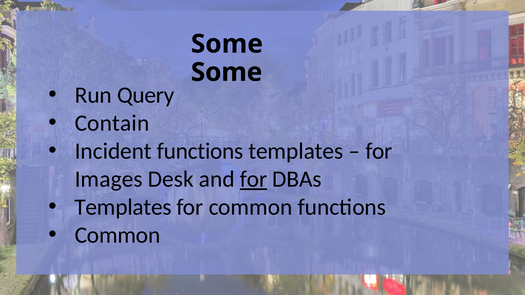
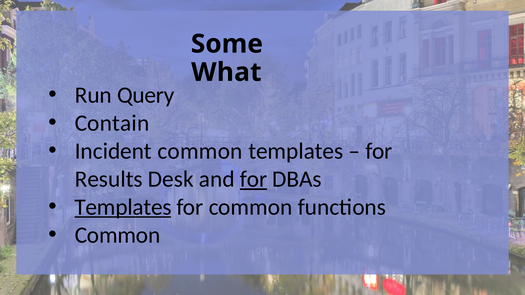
Some at (227, 72): Some -> What
Incident functions: functions -> common
Images: Images -> Results
Templates at (123, 207) underline: none -> present
